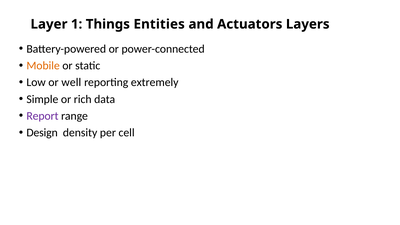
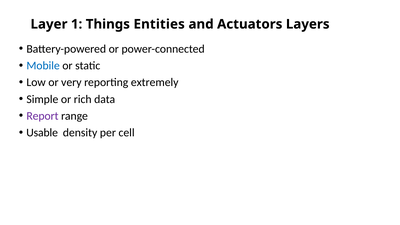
Mobile colour: orange -> blue
well: well -> very
Design: Design -> Usable
